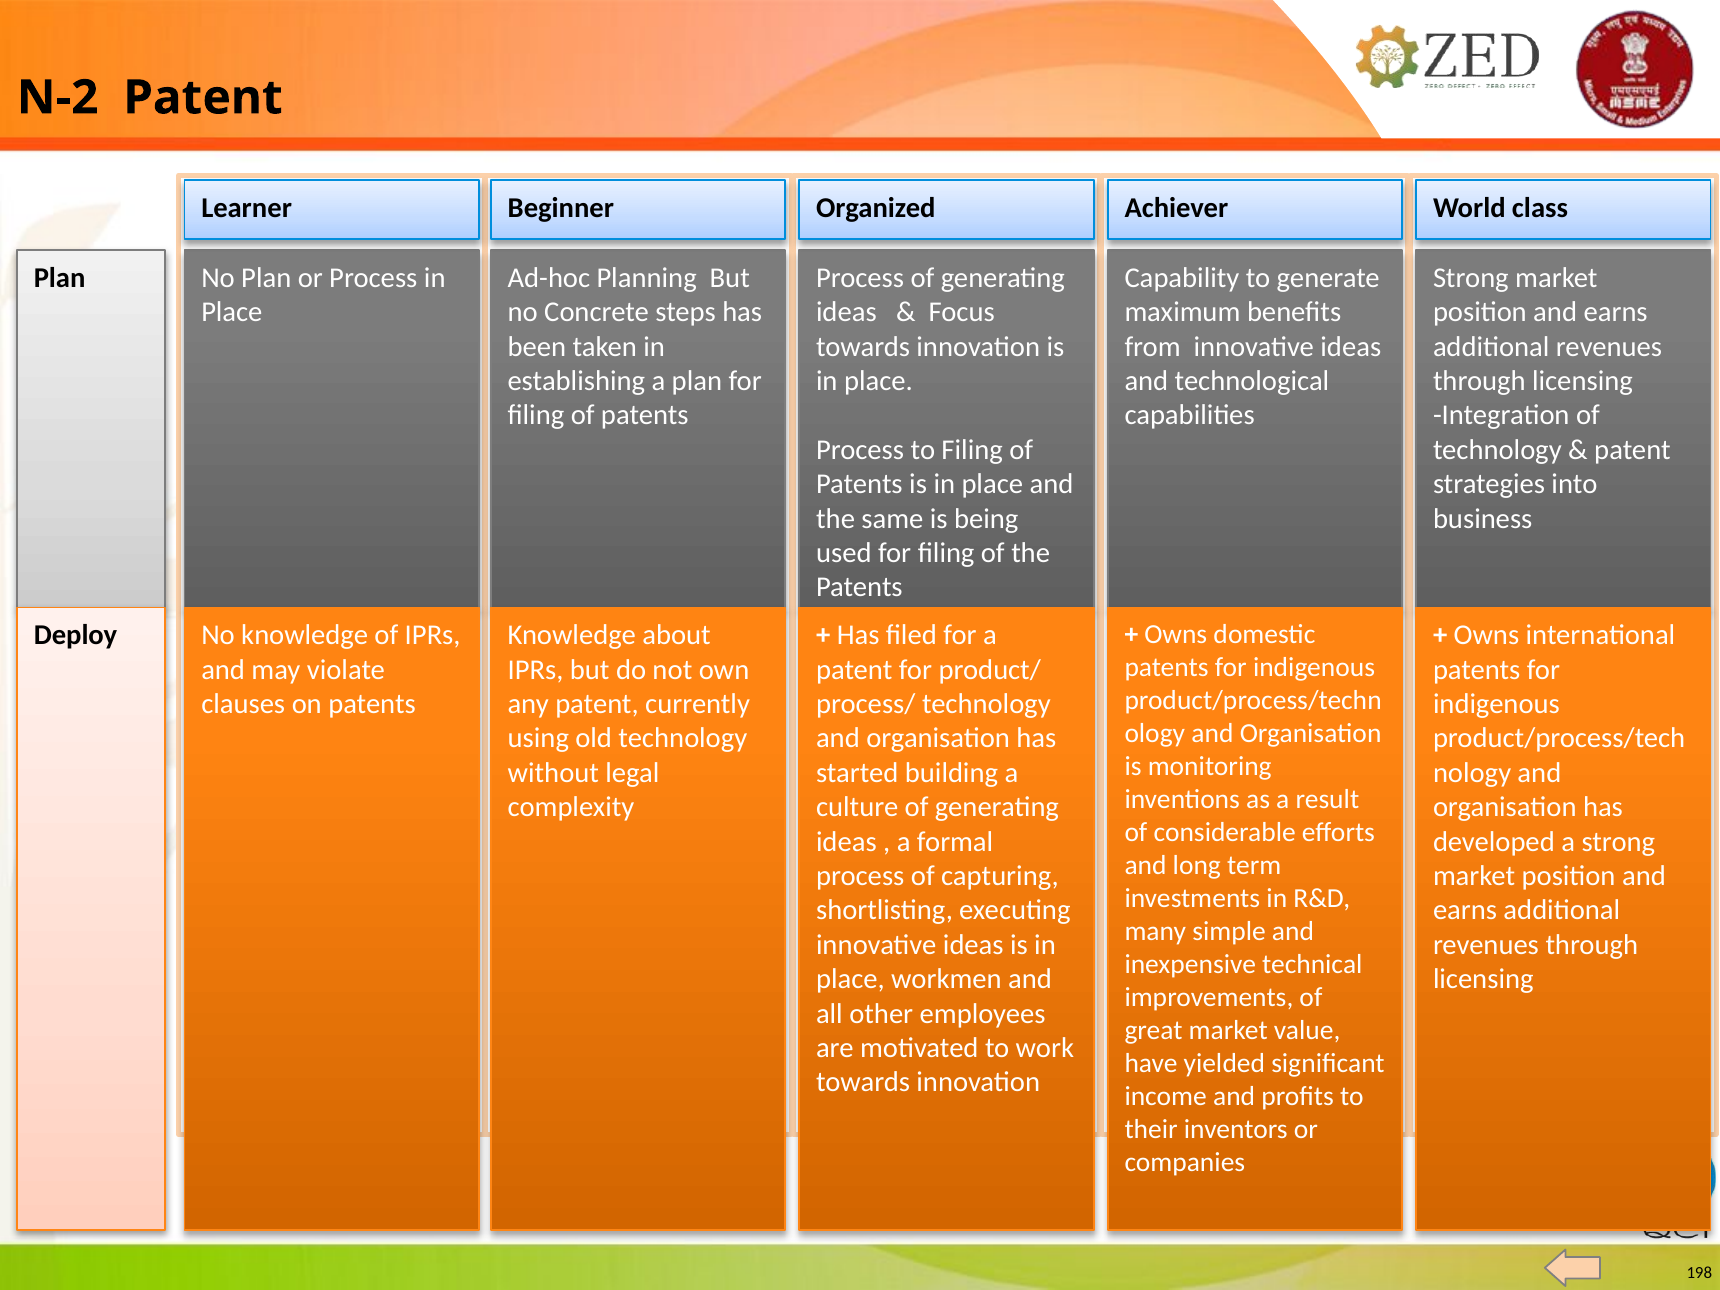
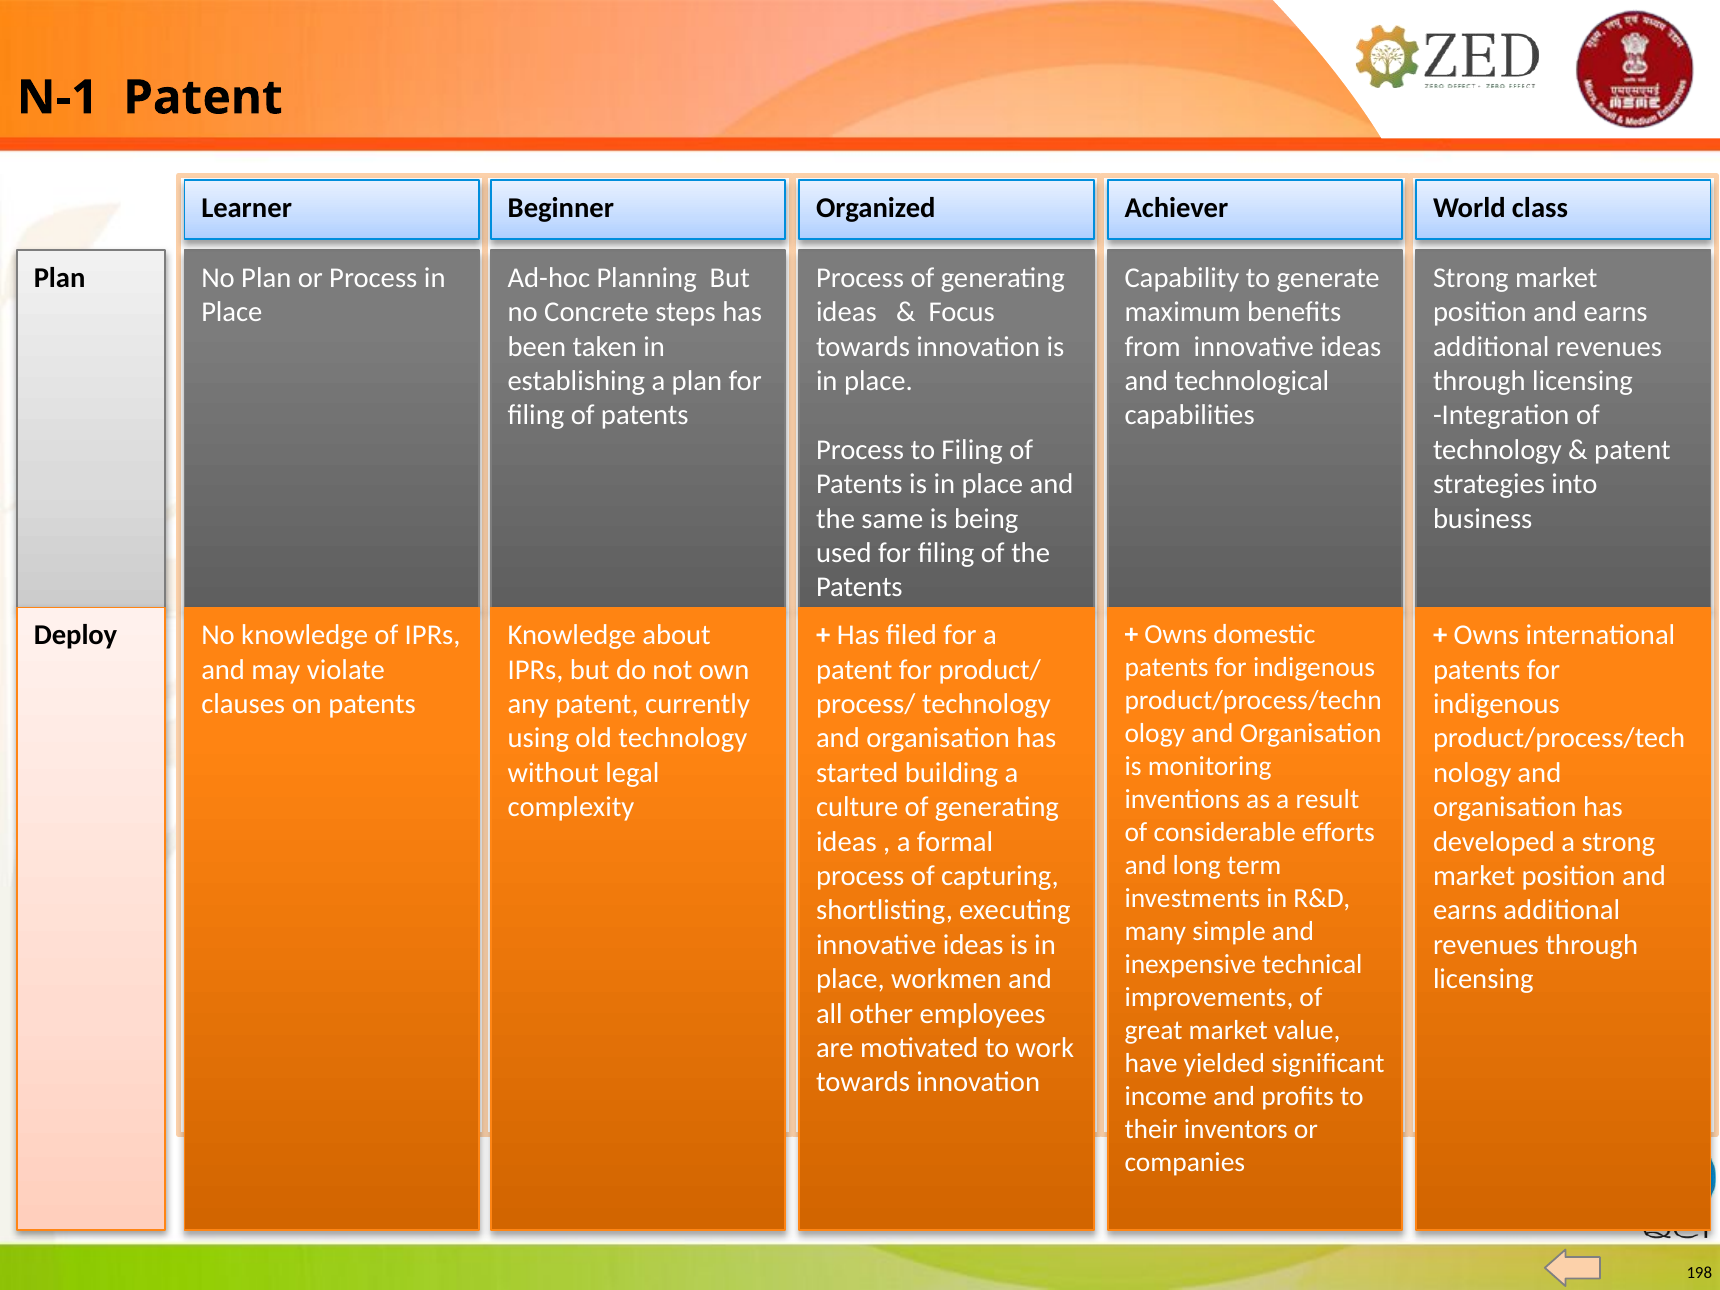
N-2: N-2 -> N-1
